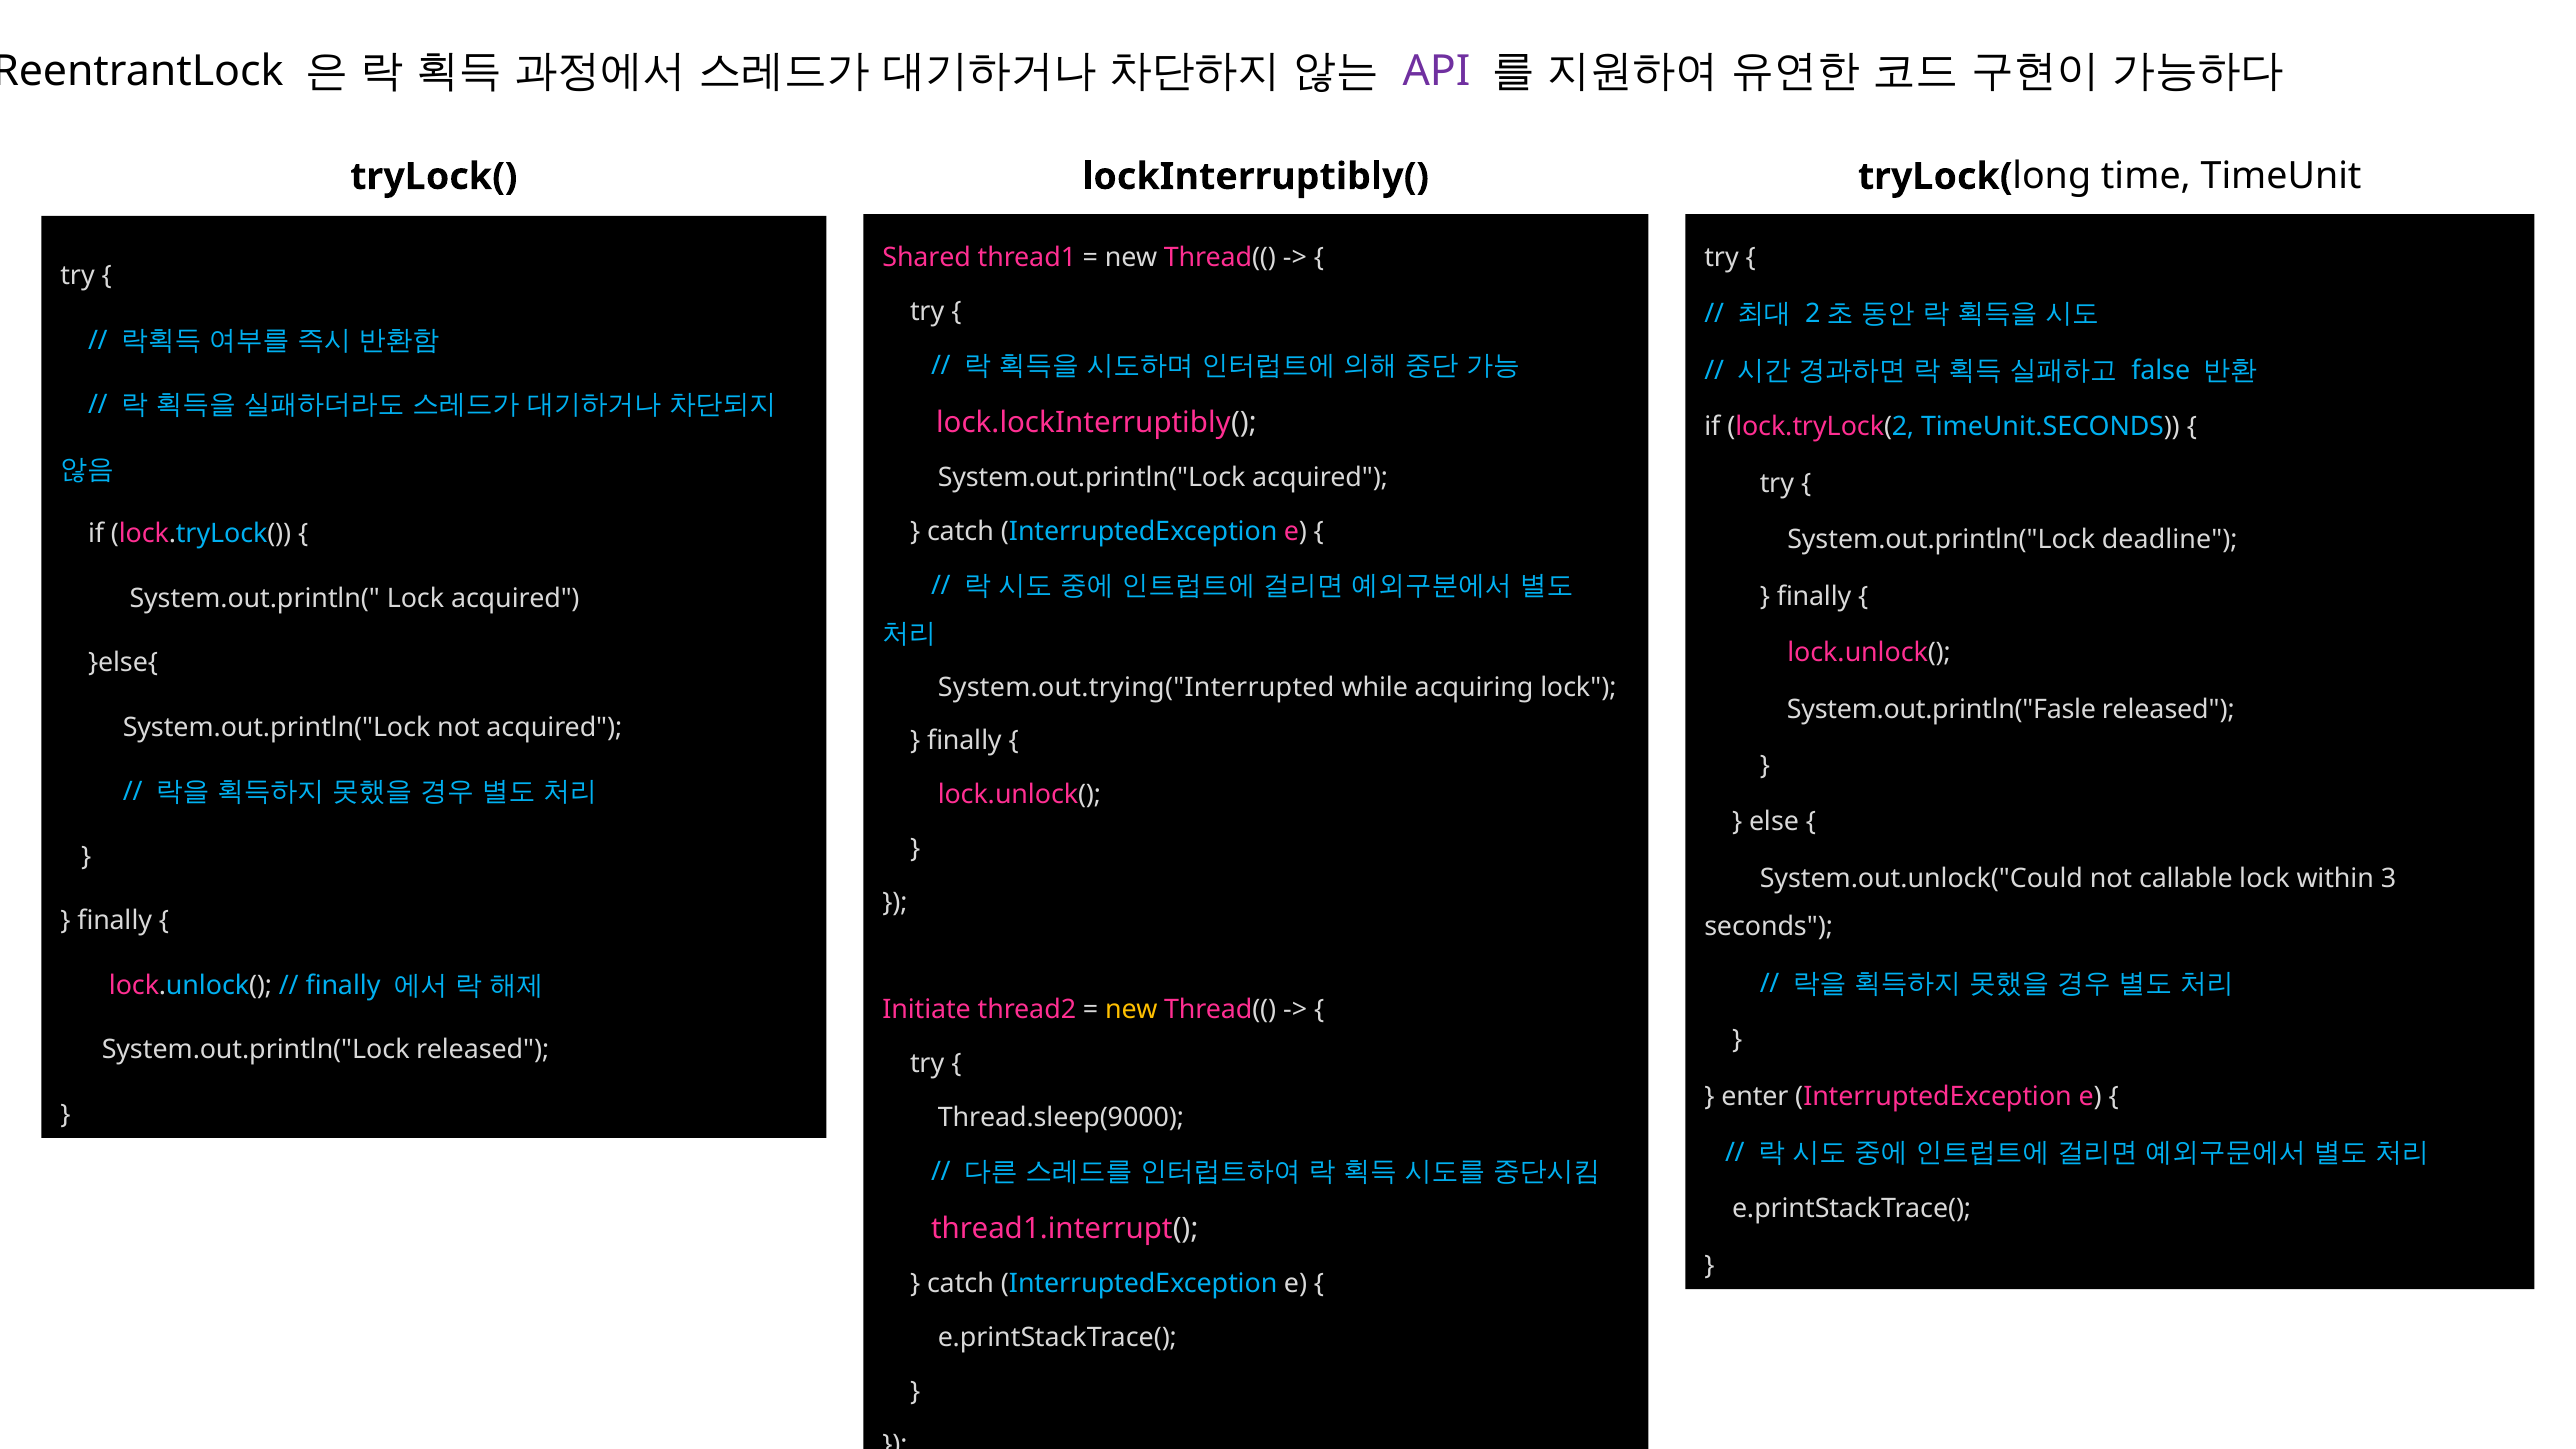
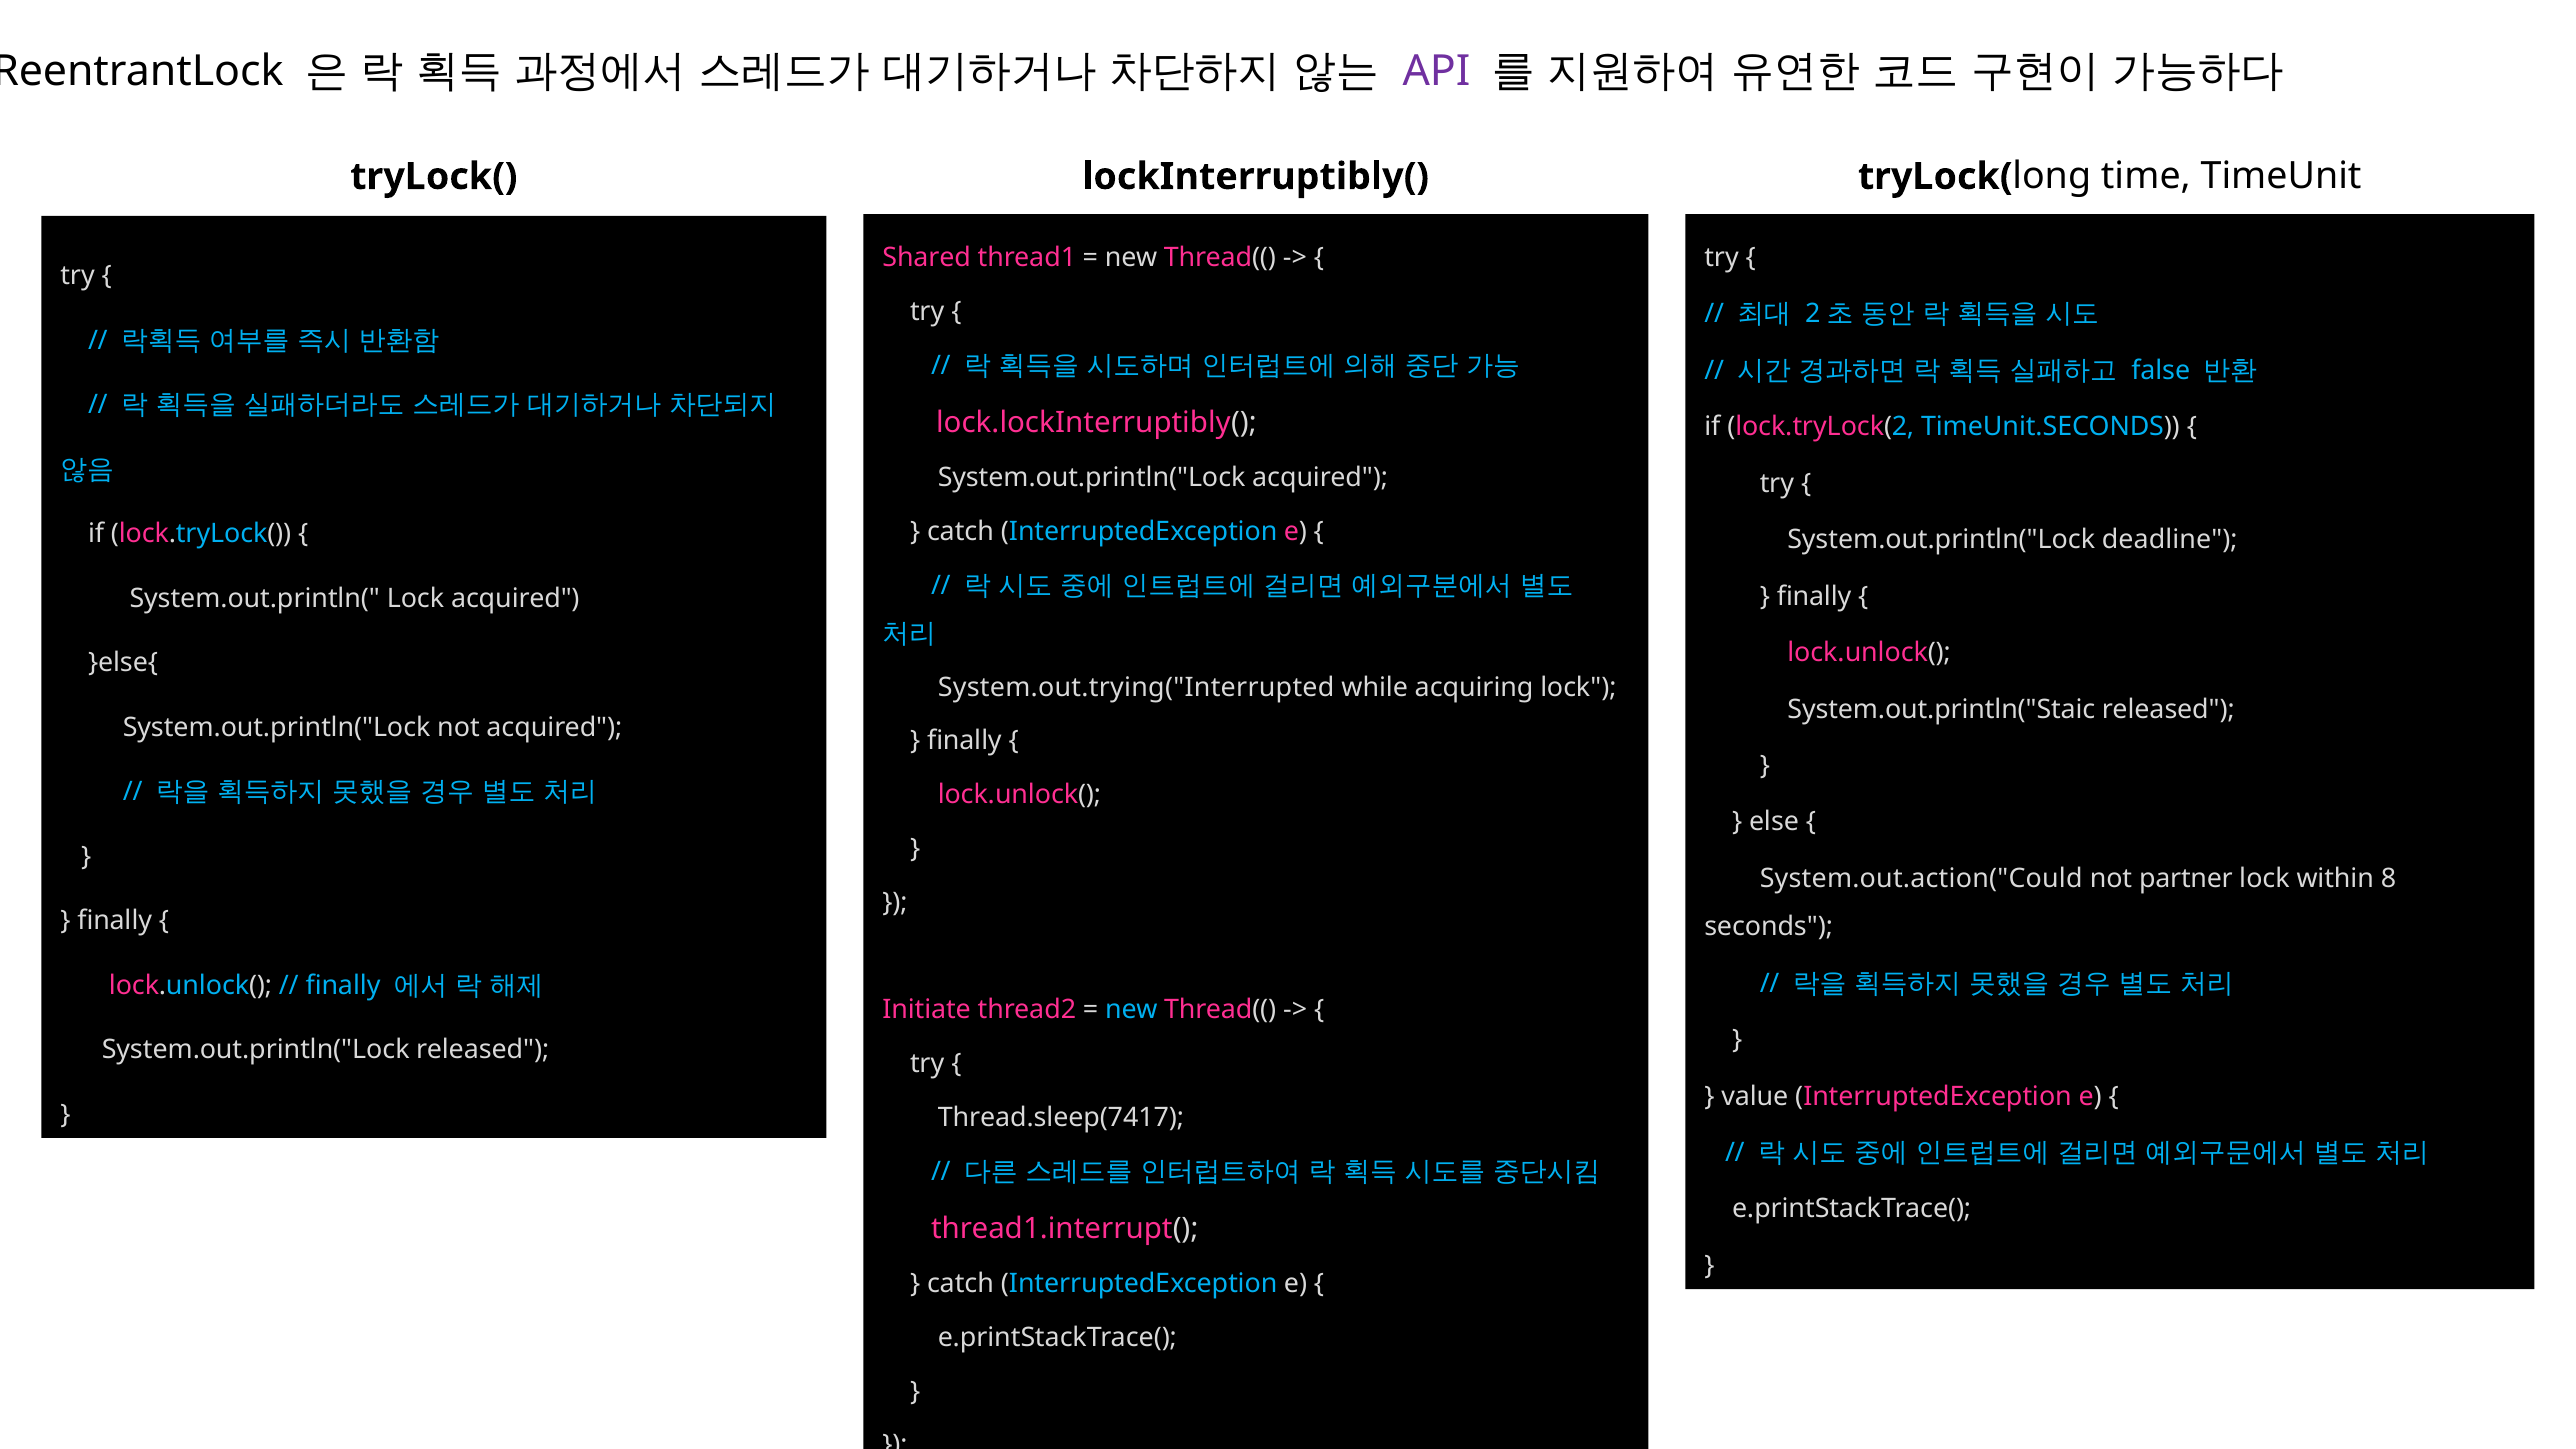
System.out.println("Fasle: System.out.println("Fasle -> System.out.println("Staic
System.out.unlock("Could: System.out.unlock("Could -> System.out.action("Could
callable: callable -> partner
3: 3 -> 8
new at (1131, 1010) colour: yellow -> light blue
enter: enter -> value
Thread.sleep(9000: Thread.sleep(9000 -> Thread.sleep(7417
